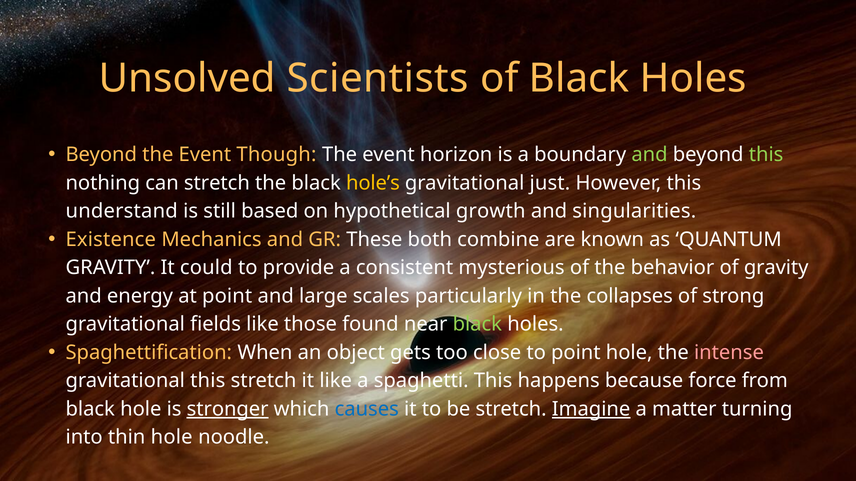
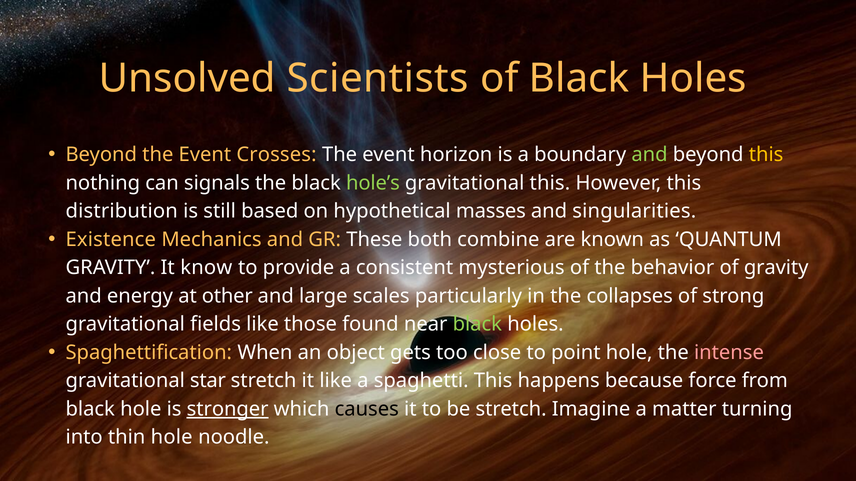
Though: Though -> Crosses
this at (766, 155) colour: light green -> yellow
can stretch: stretch -> signals
hole’s colour: yellow -> light green
gravitational just: just -> this
understand: understand -> distribution
growth: growth -> masses
could: could -> know
at point: point -> other
gravitational this: this -> star
causes colour: blue -> black
Imagine underline: present -> none
